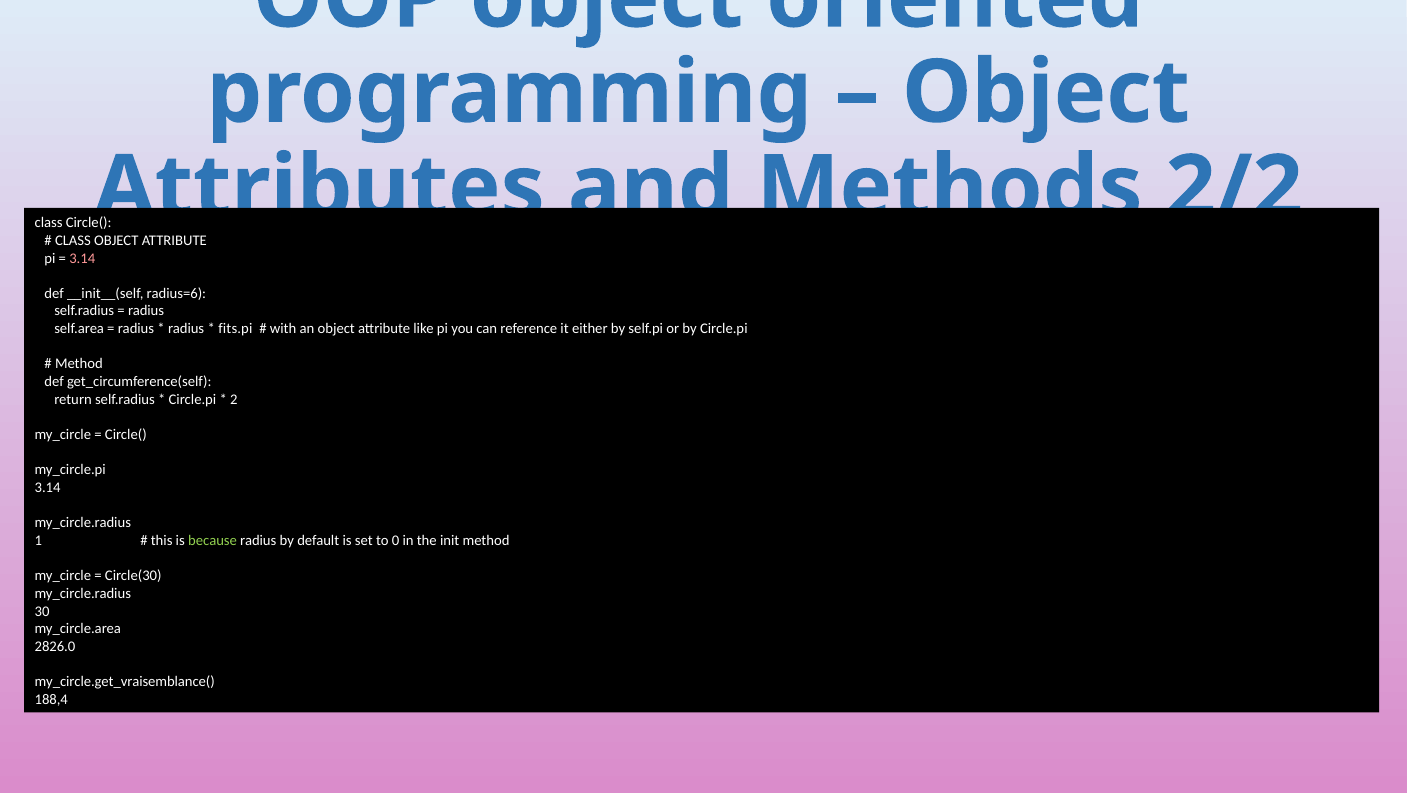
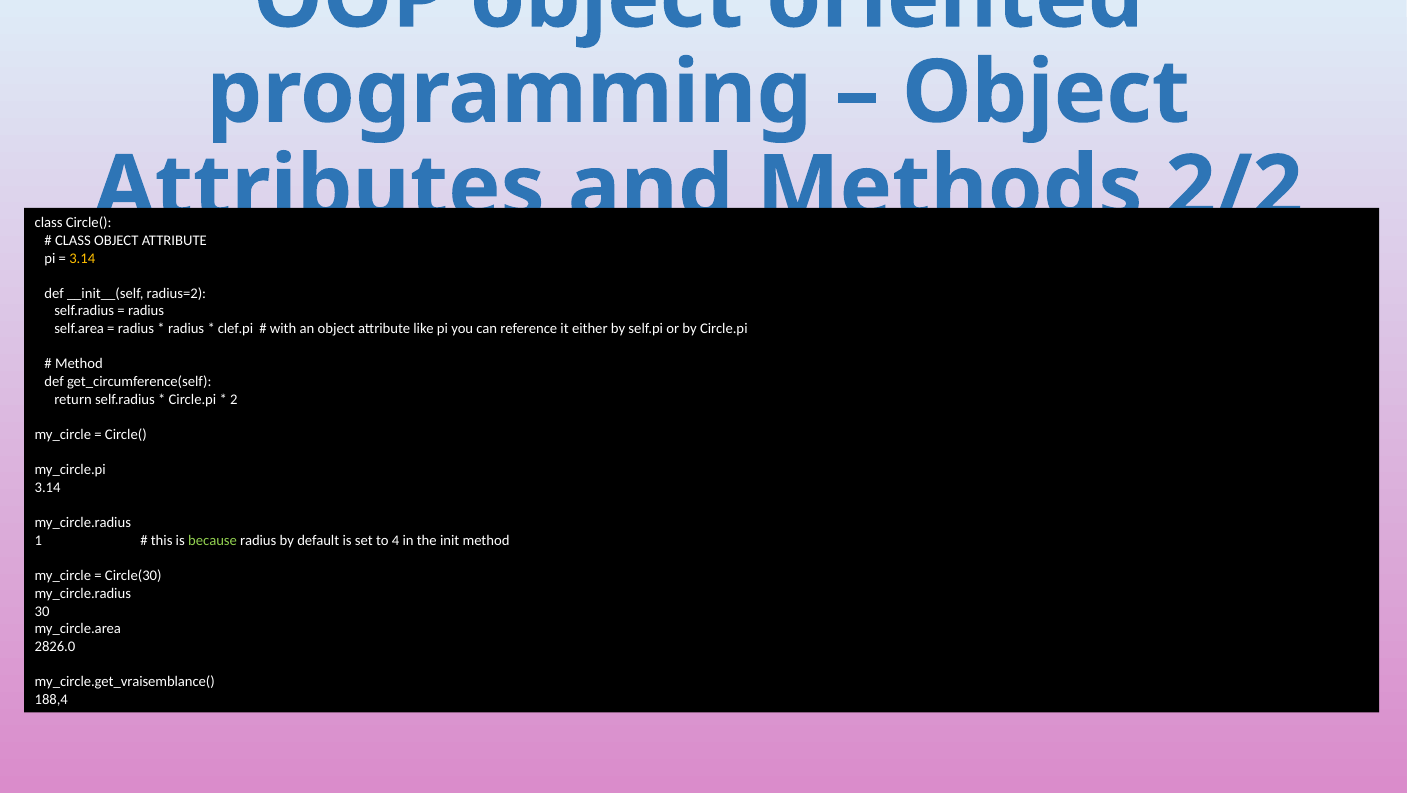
3.14 at (82, 258) colour: pink -> yellow
radius=6: radius=6 -> radius=2
fits.pi: fits.pi -> clef.pi
0: 0 -> 4
